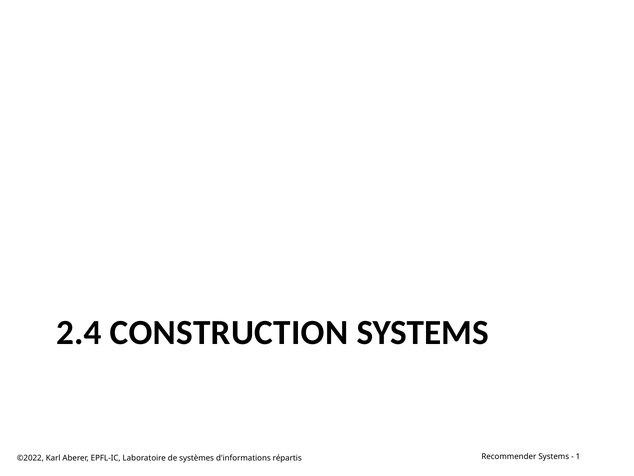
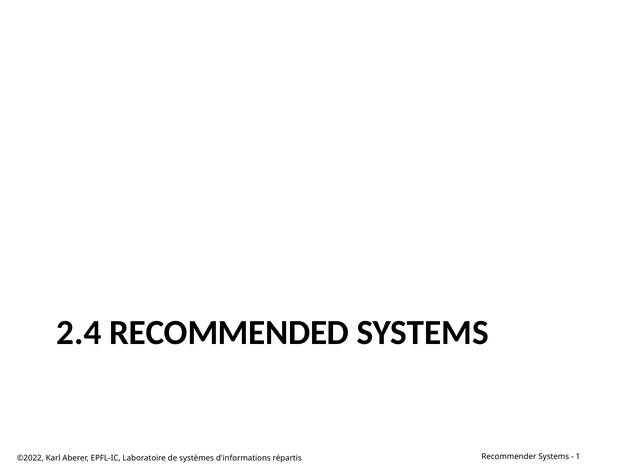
CONSTRUCTION: CONSTRUCTION -> RECOMMENDED
